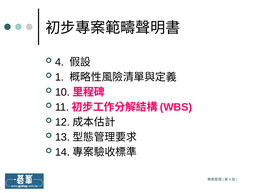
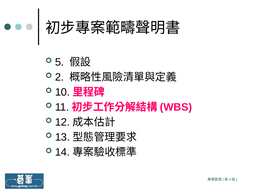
4: 4 -> 5
1: 1 -> 2
